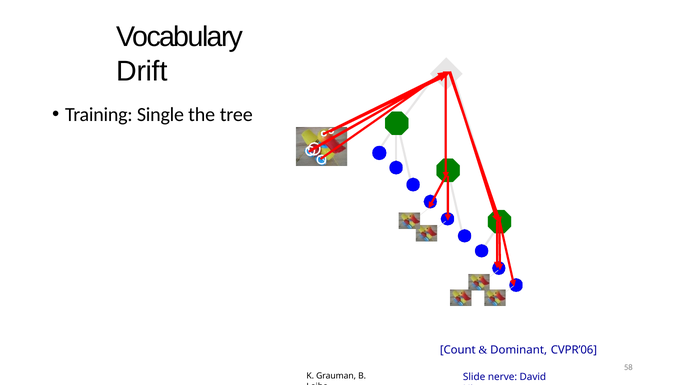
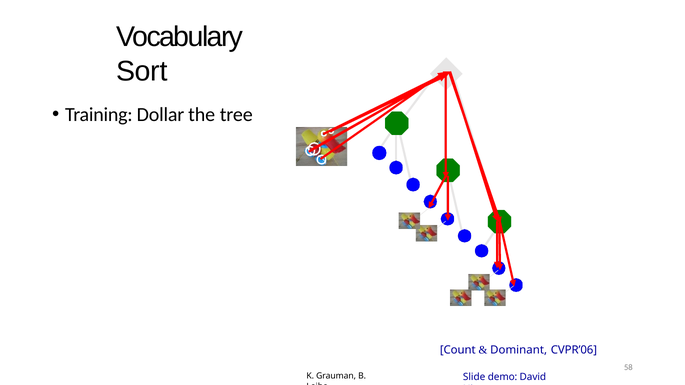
Drift: Drift -> Sort
Single: Single -> Dollar
nerve: nerve -> demo
